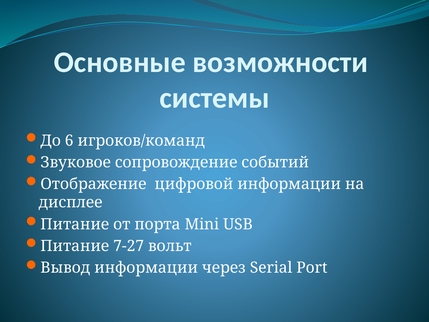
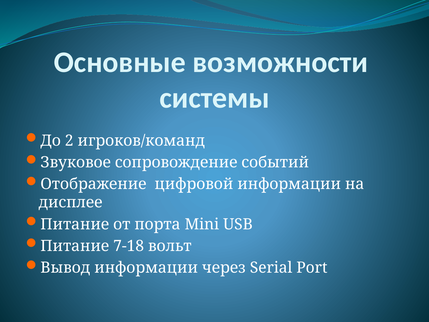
6: 6 -> 2
7-27: 7-27 -> 7-18
